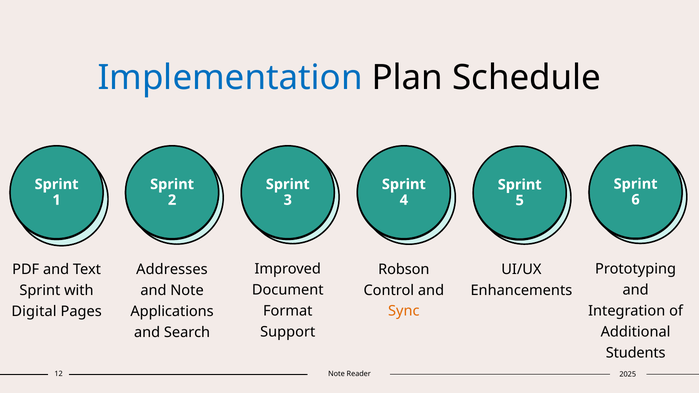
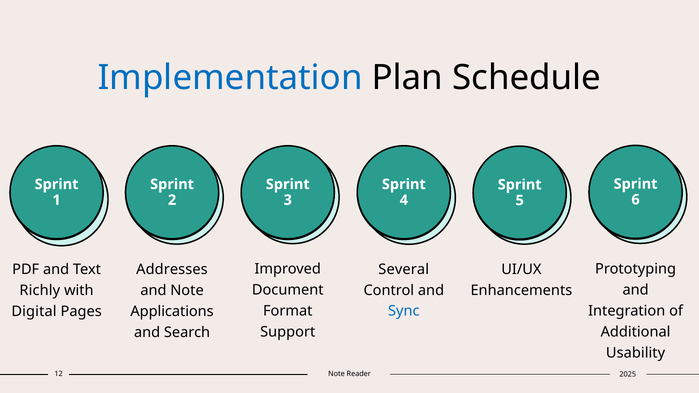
Robson: Robson -> Several
Sprint at (40, 291): Sprint -> Richly
Sync colour: orange -> blue
Students: Students -> Usability
